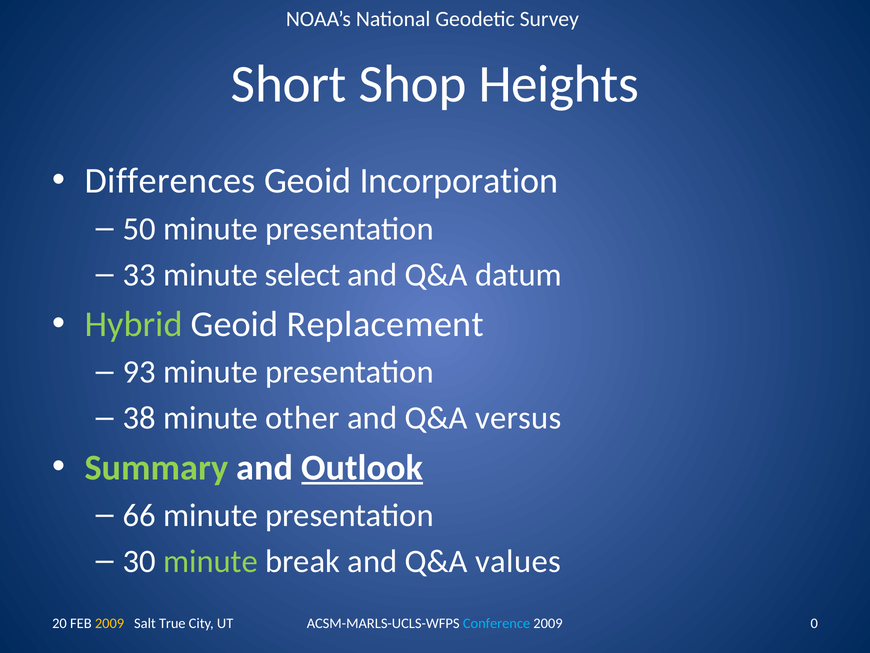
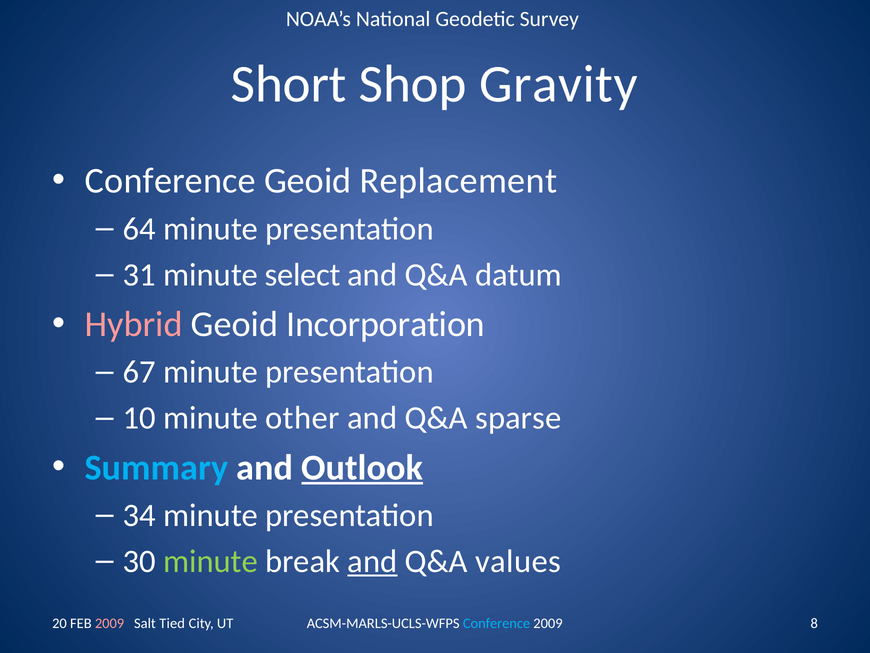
Heights: Heights -> Gravity
Differences at (170, 181): Differences -> Conference
Incorporation: Incorporation -> Replacement
50: 50 -> 64
33: 33 -> 31
Hybrid colour: light green -> pink
Replacement: Replacement -> Incorporation
93: 93 -> 67
38: 38 -> 10
versus: versus -> sparse
Summary colour: light green -> light blue
66: 66 -> 34
and at (372, 561) underline: none -> present
0: 0 -> 8
2009 at (110, 623) colour: yellow -> pink
True: True -> Tied
